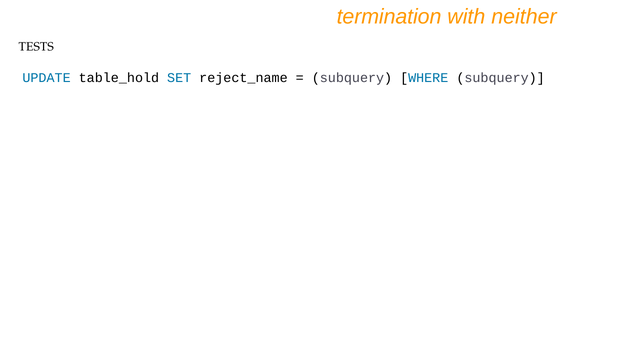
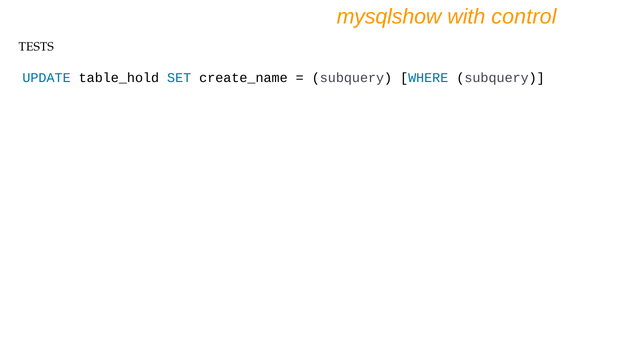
termination: termination -> mysqlshow
neither: neither -> control
reject_name: reject_name -> create_name
